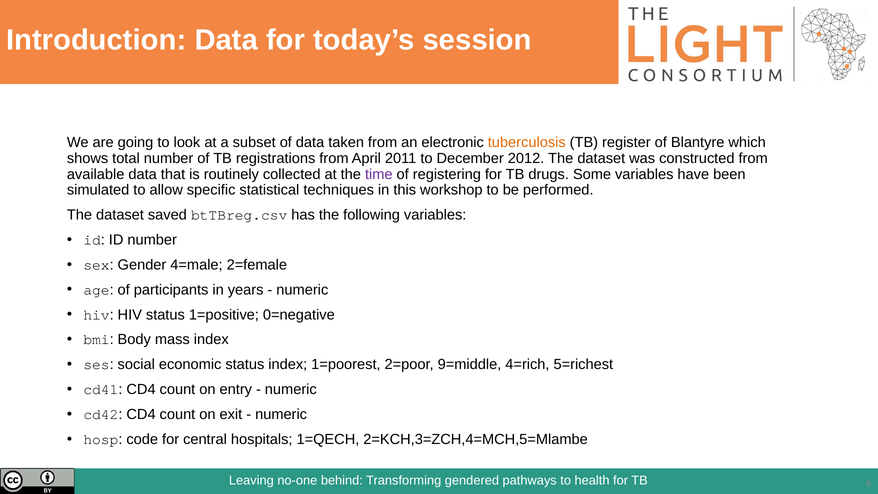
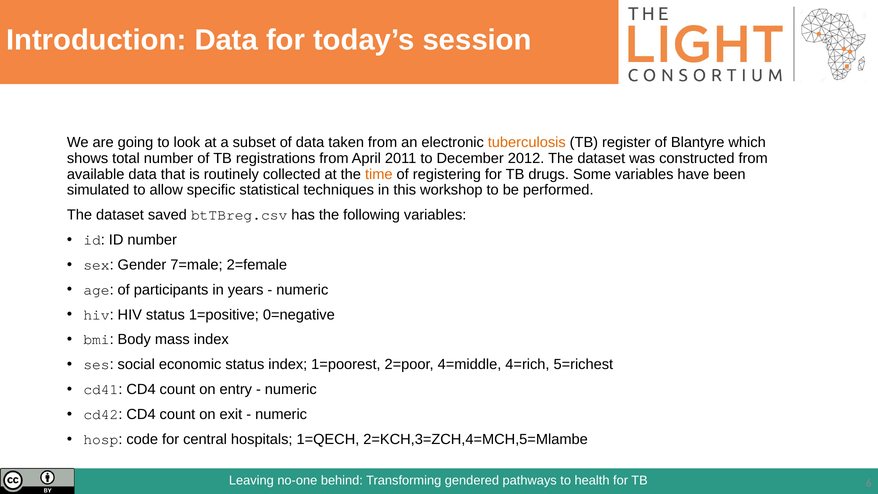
time colour: purple -> orange
4=male: 4=male -> 7=male
9=middle: 9=middle -> 4=middle
